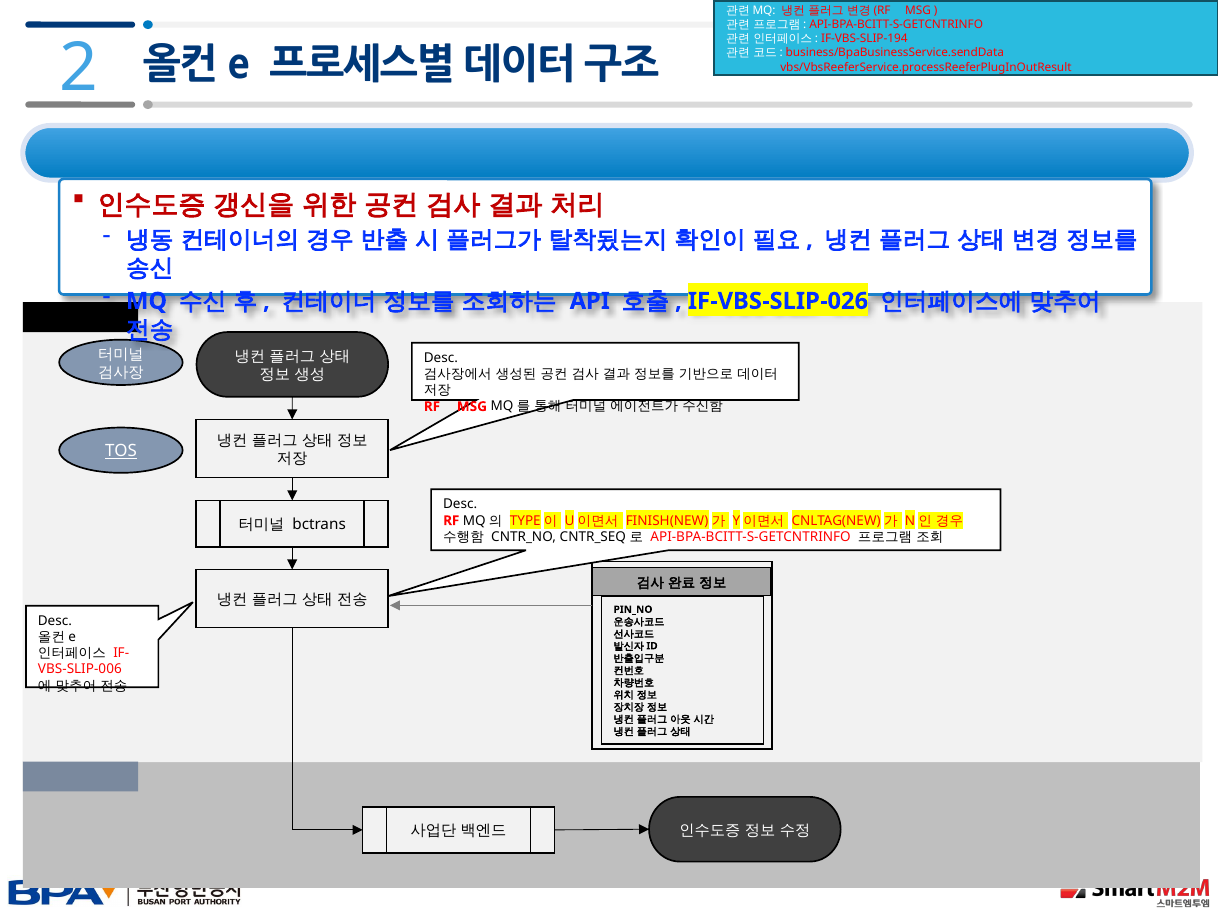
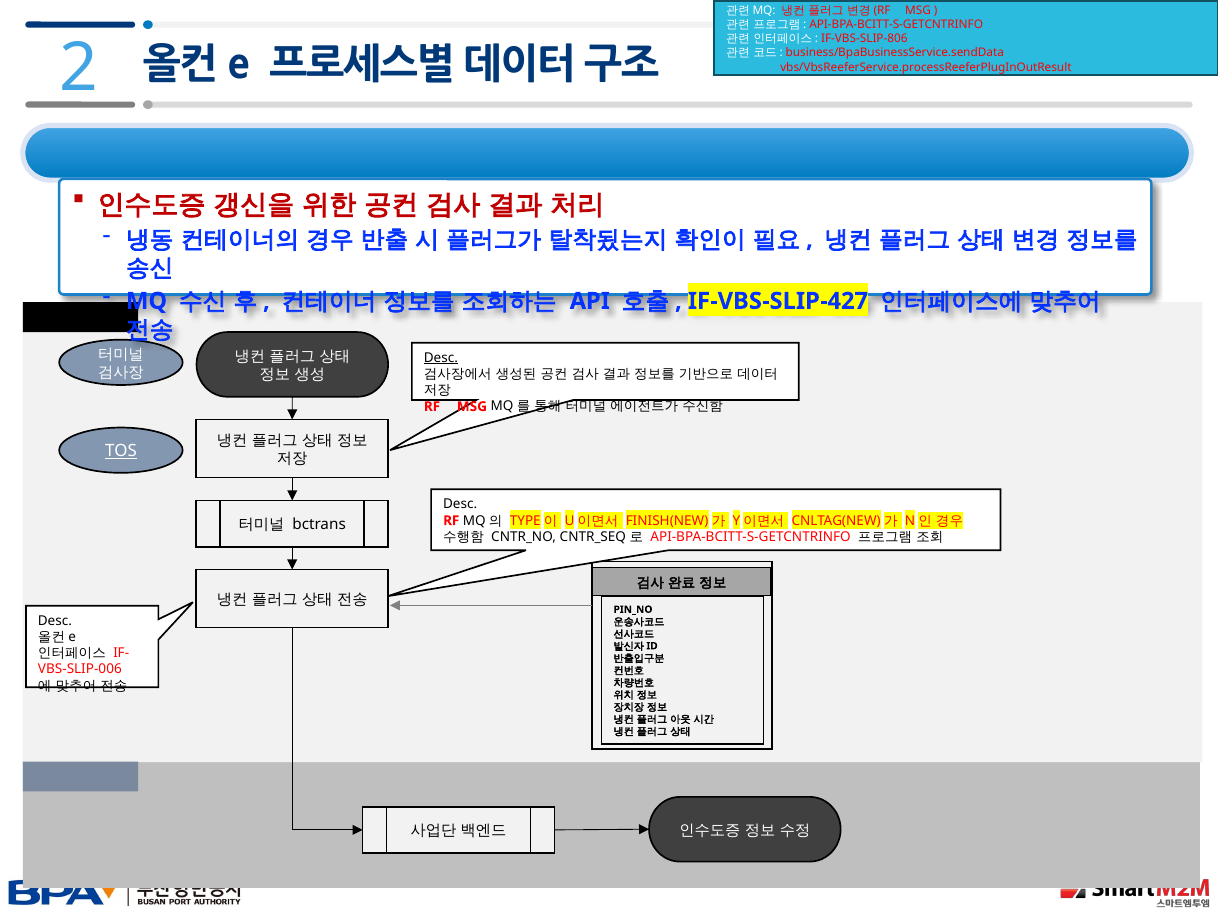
IF-VBS-SLIP-194: IF-VBS-SLIP-194 -> IF-VBS-SLIP-806
IF-VBS-SLIP-026: IF-VBS-SLIP-026 -> IF-VBS-SLIP-427
Desc at (441, 358) underline: none -> present
